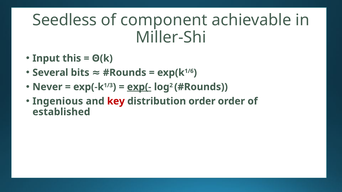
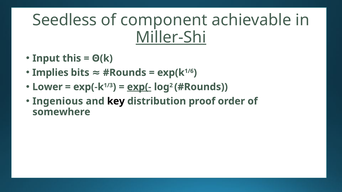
Miller-Shi underline: none -> present
Several: Several -> Implies
Never: Never -> Lower
key colour: red -> black
distribution order: order -> proof
established: established -> somewhere
